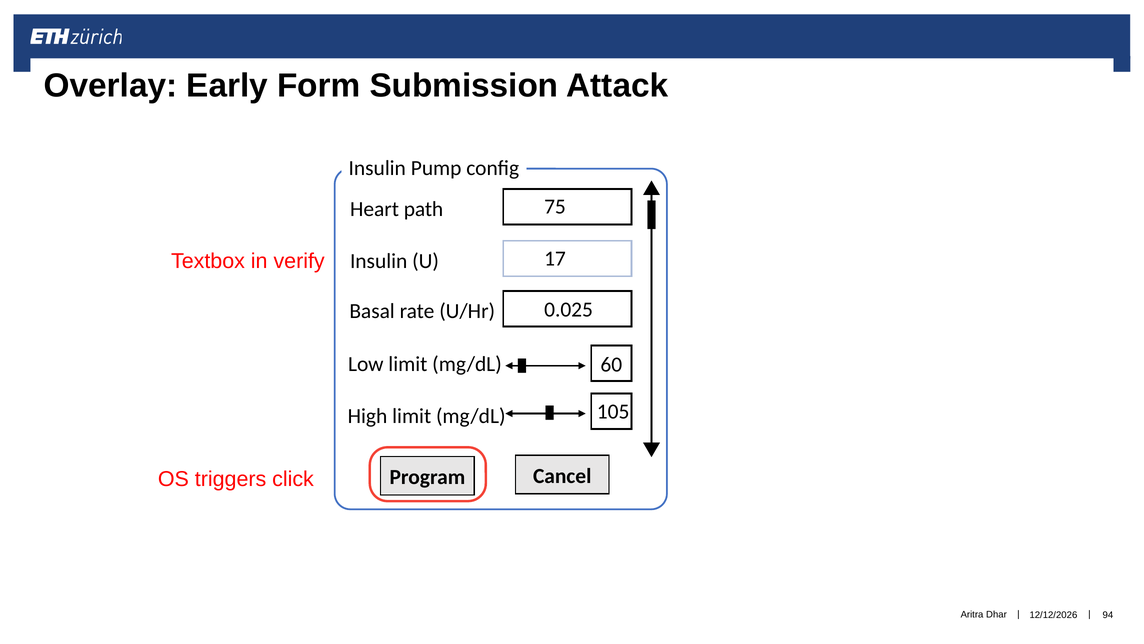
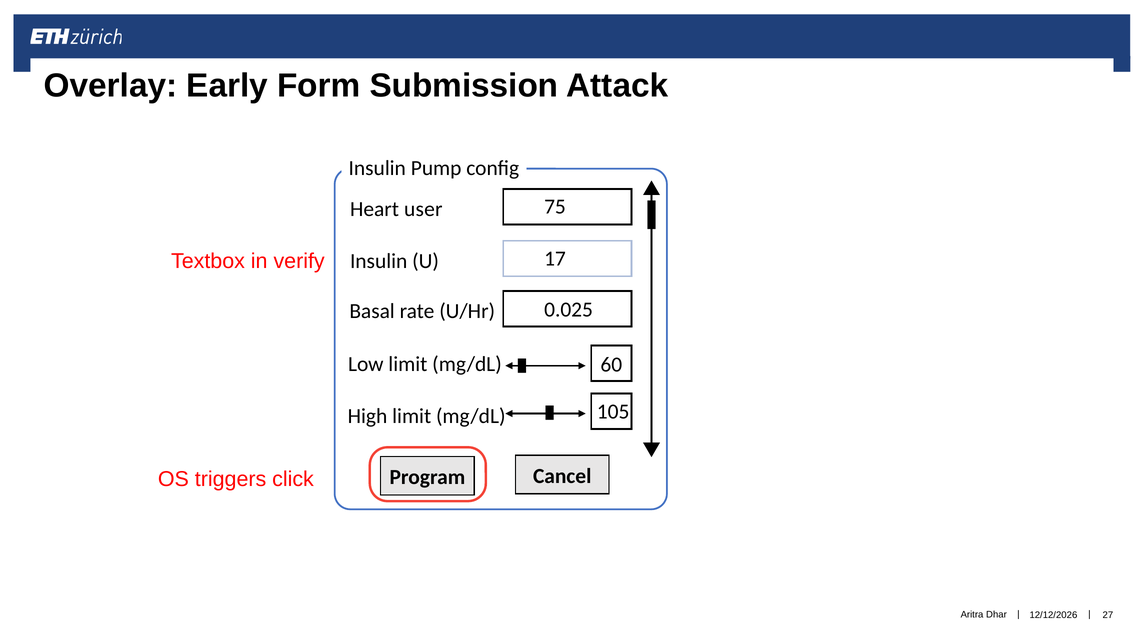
path: path -> user
94: 94 -> 27
